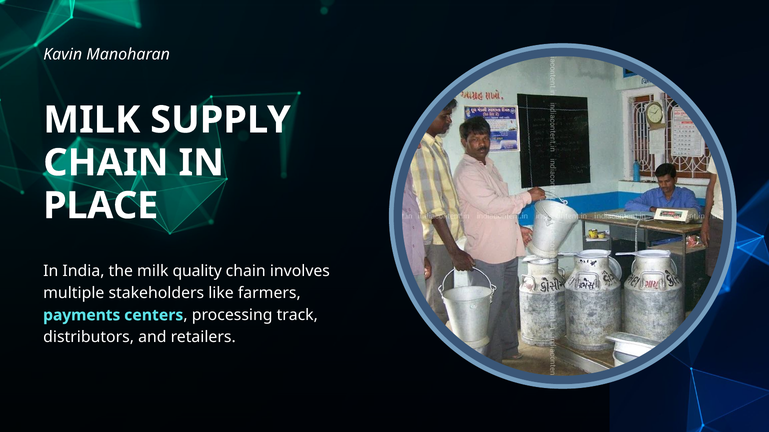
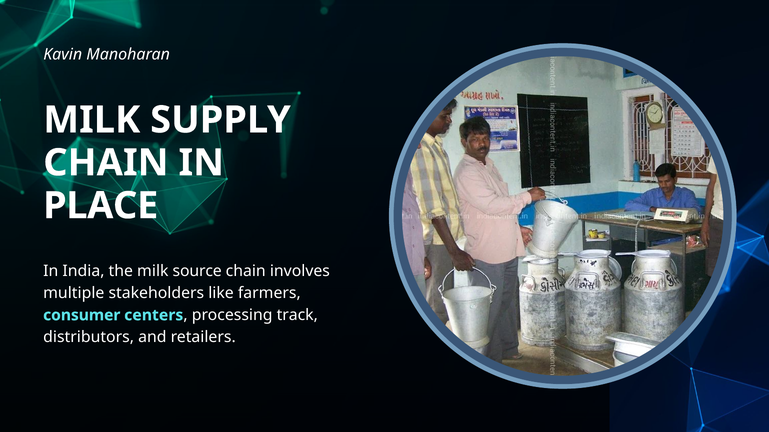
quality: quality -> source
payments: payments -> consumer
